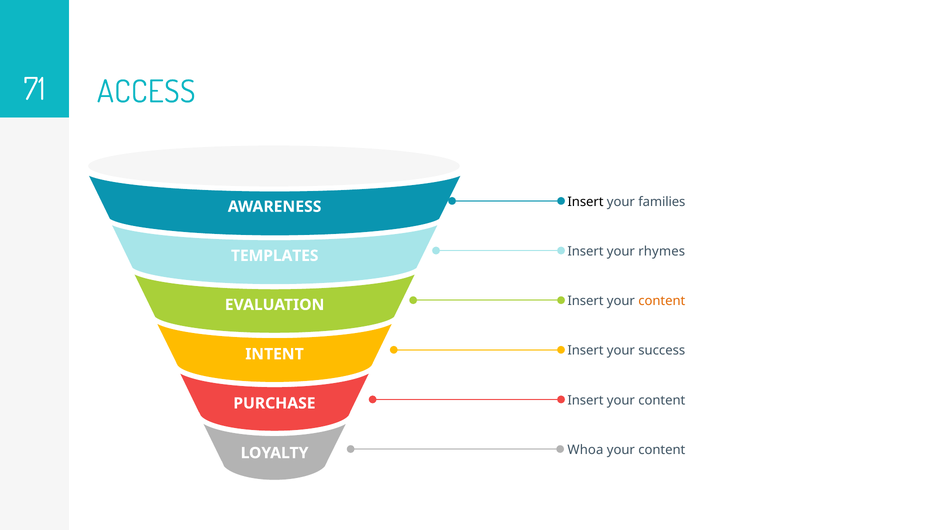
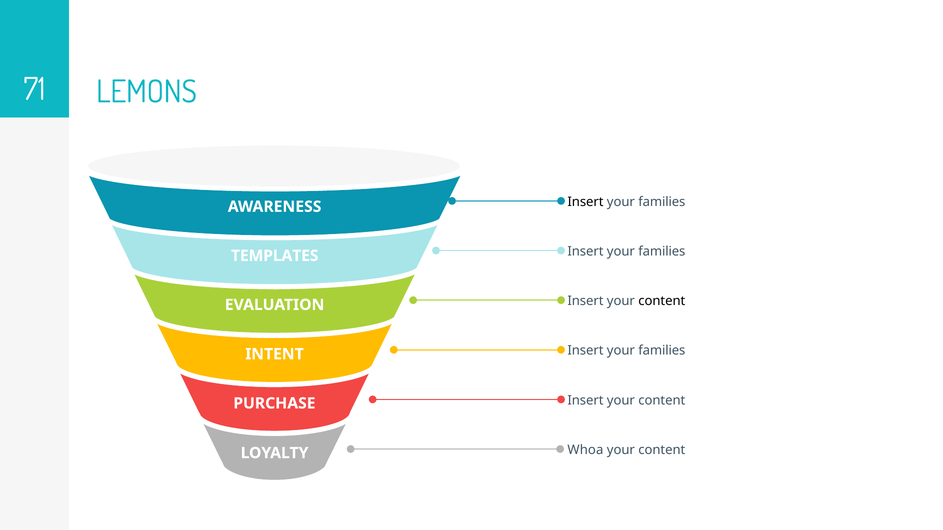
ACCESS: ACCESS -> LEMONS
rhymes at (662, 252): rhymes -> families
content at (662, 301) colour: orange -> black
success at (662, 351): success -> families
